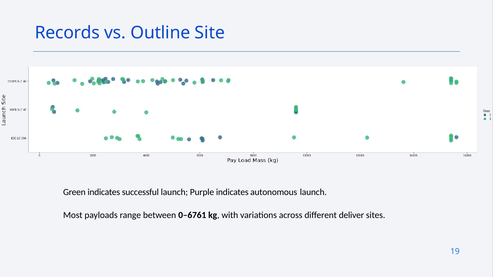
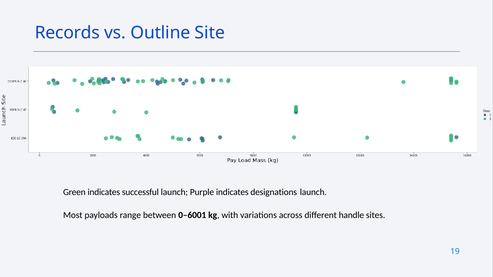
autonomous: autonomous -> designations
0–6761: 0–6761 -> 0–6001
deliver: deliver -> handle
